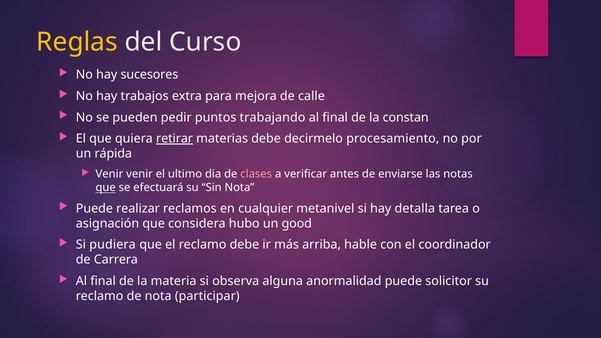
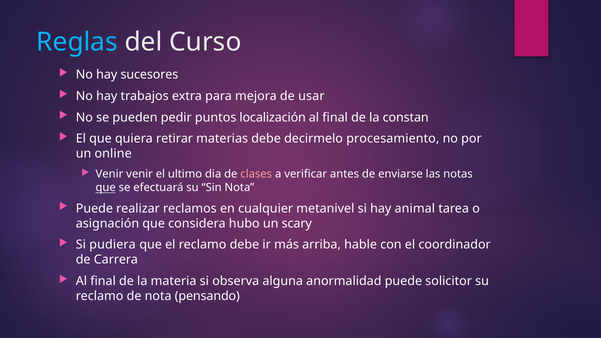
Reglas colour: yellow -> light blue
calle: calle -> usar
trabajando: trabajando -> localización
retirar underline: present -> none
rápida: rápida -> online
detalla: detalla -> animal
good: good -> scary
participar: participar -> pensando
